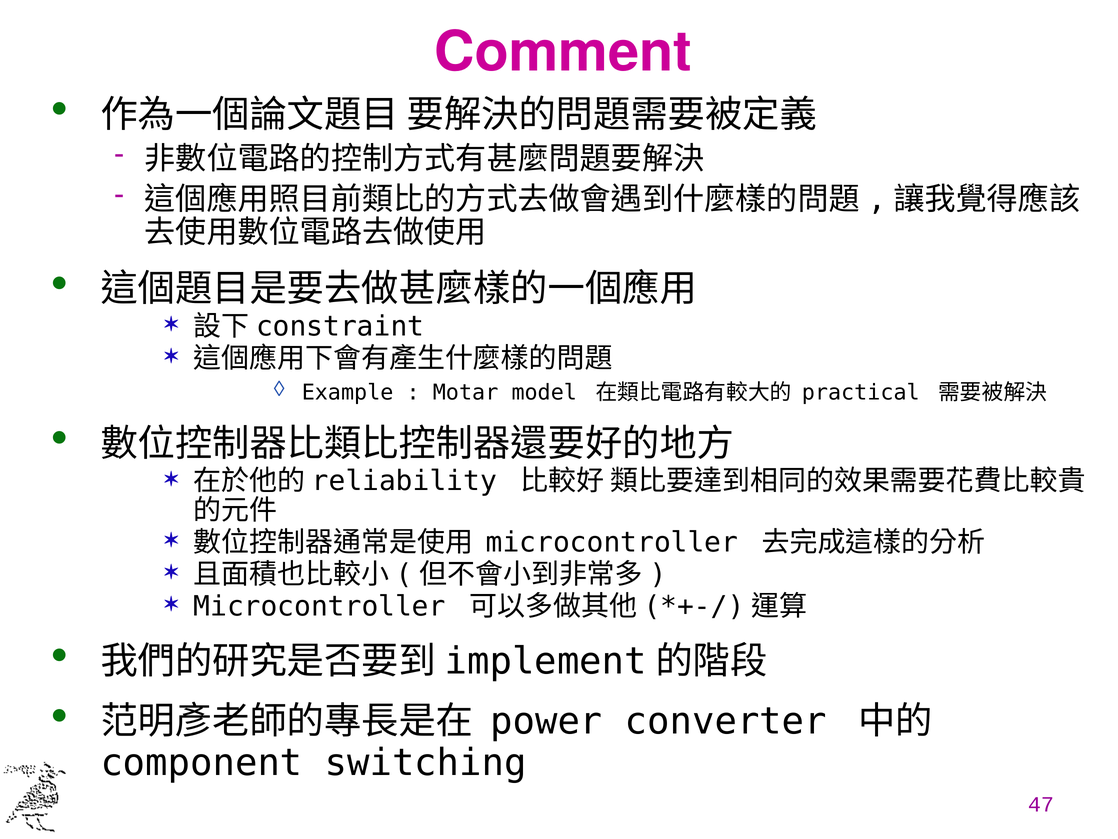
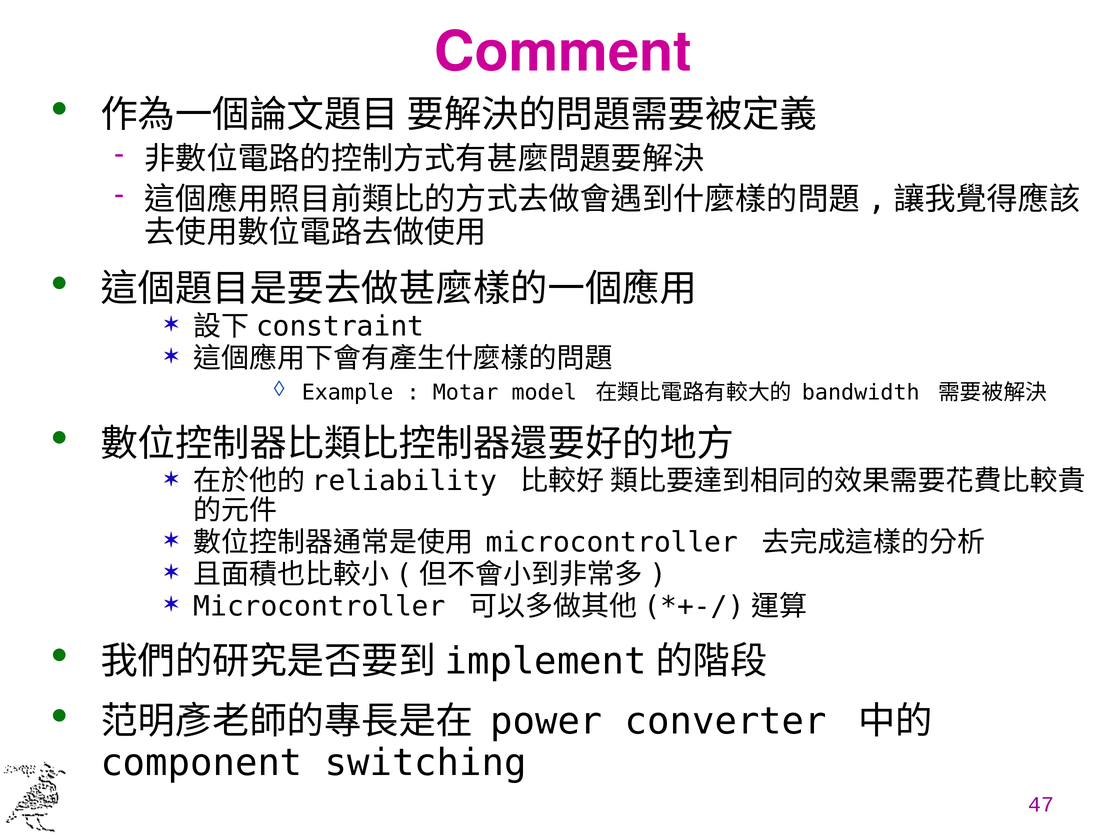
practical: practical -> bandwidth
